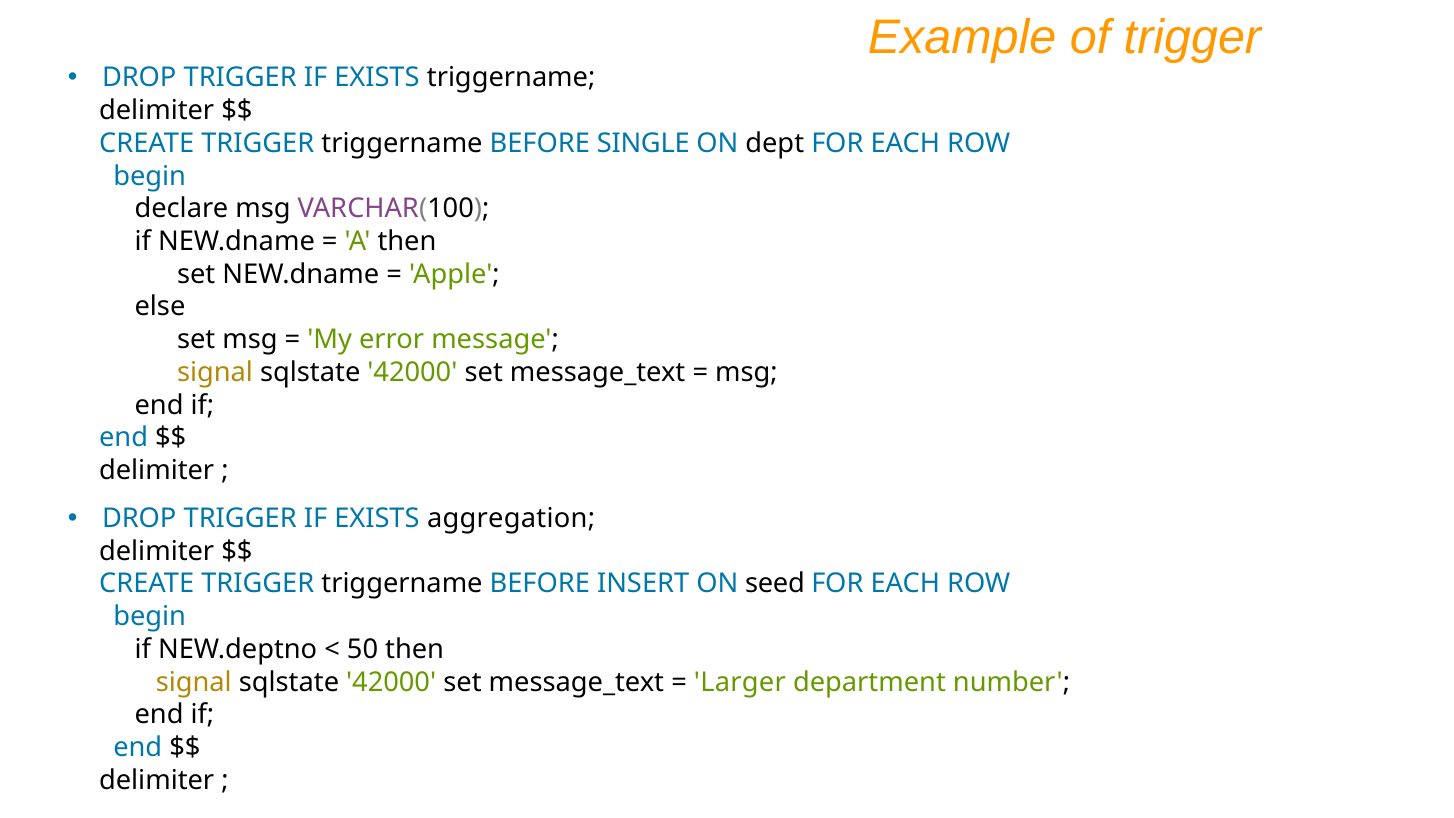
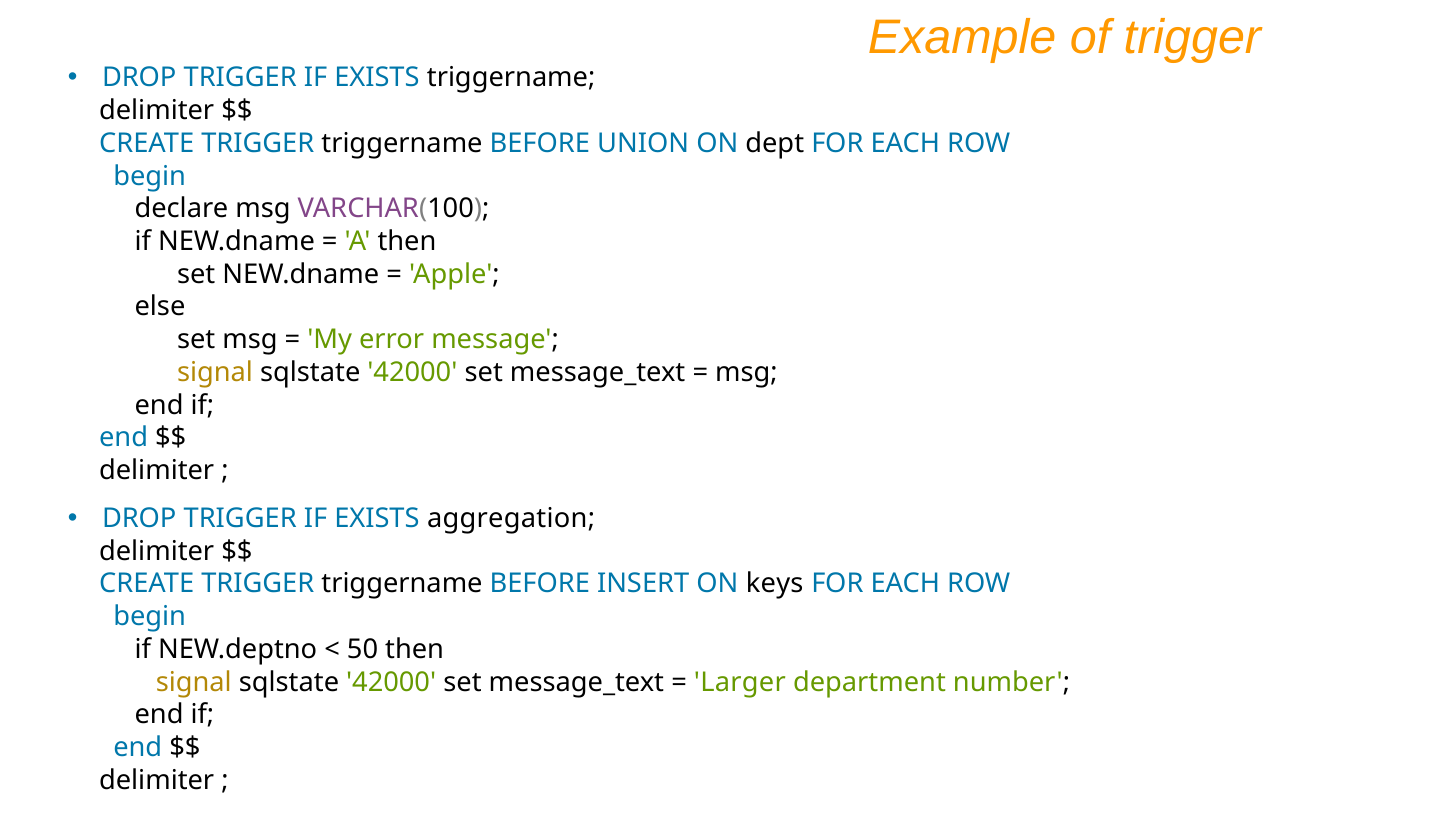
SINGLE: SINGLE -> UNION
seed: seed -> keys
